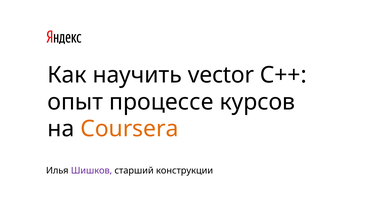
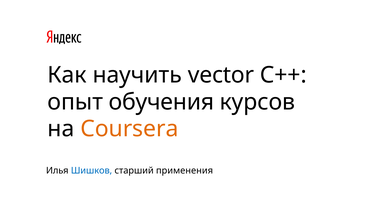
процессе: процессе -> обучения
Шишков colour: purple -> blue
конструкции: конструкции -> применения
